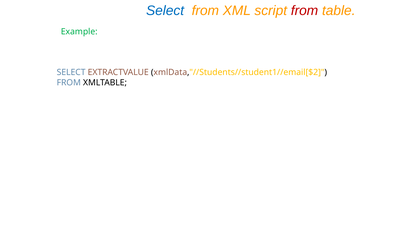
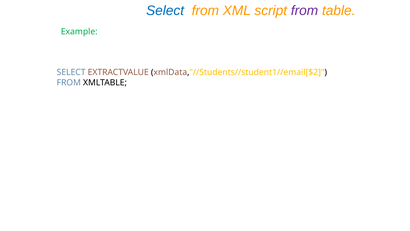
from at (305, 11) colour: red -> purple
